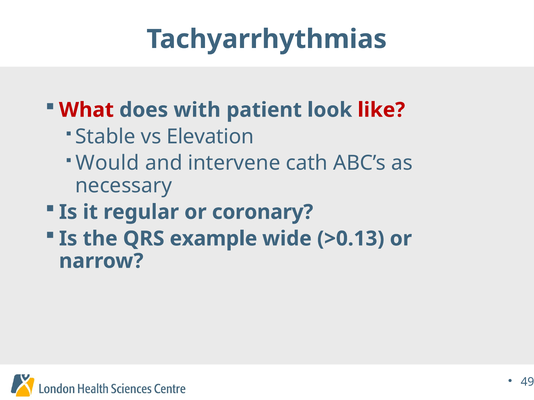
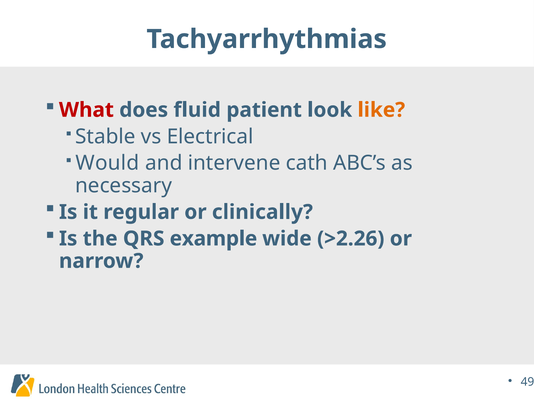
with: with -> fluid
like colour: red -> orange
Elevation: Elevation -> Electrical
coronary: coronary -> clinically
>0.13: >0.13 -> >2.26
